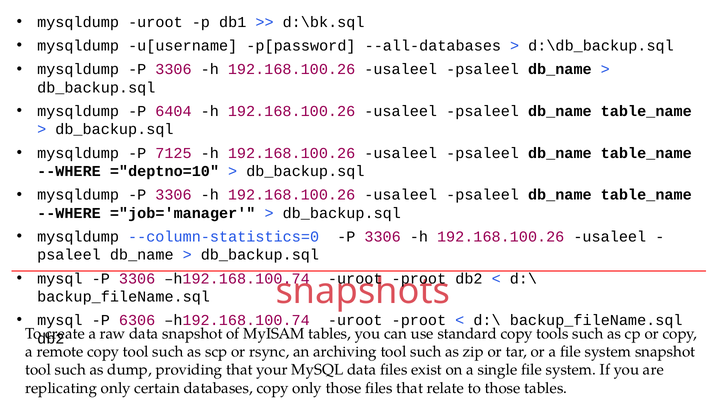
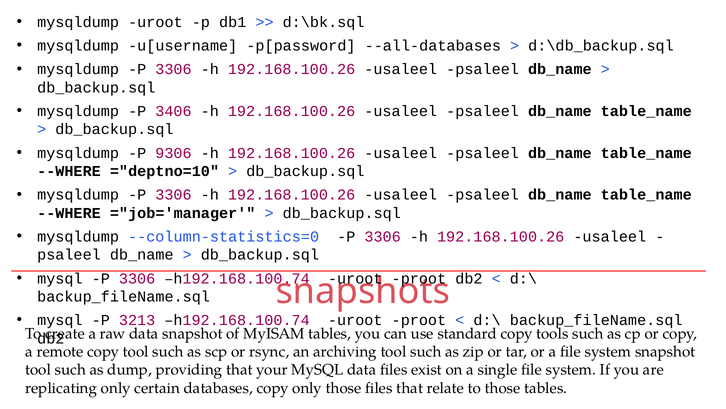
6404: 6404 -> 3406
7125: 7125 -> 9306
6306: 6306 -> 3213
